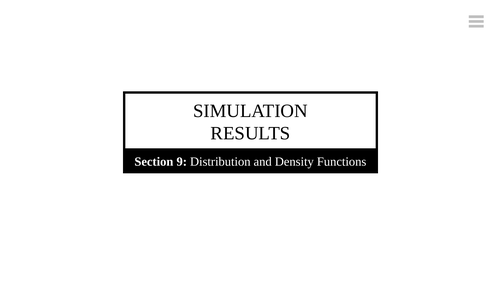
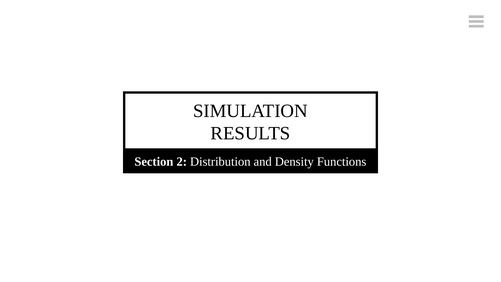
9: 9 -> 2
